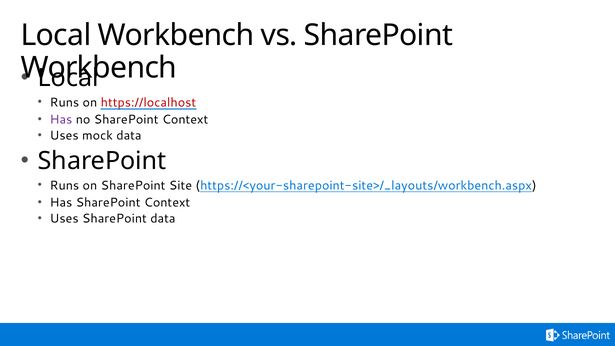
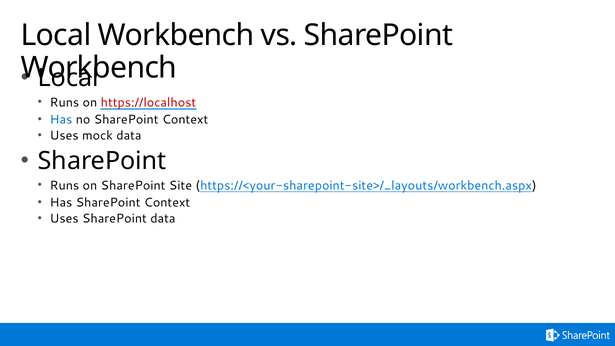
Has at (61, 119) colour: purple -> blue
